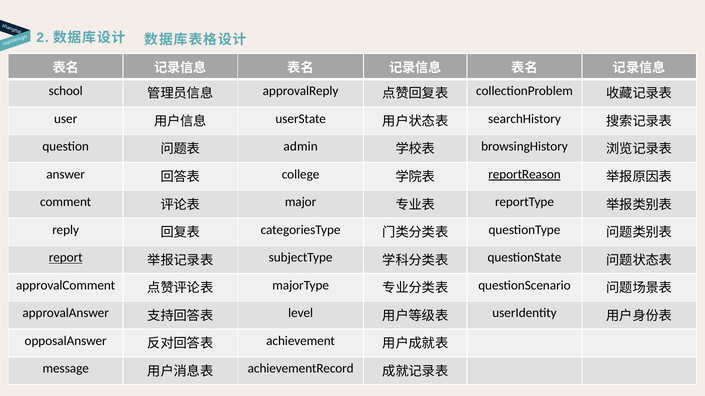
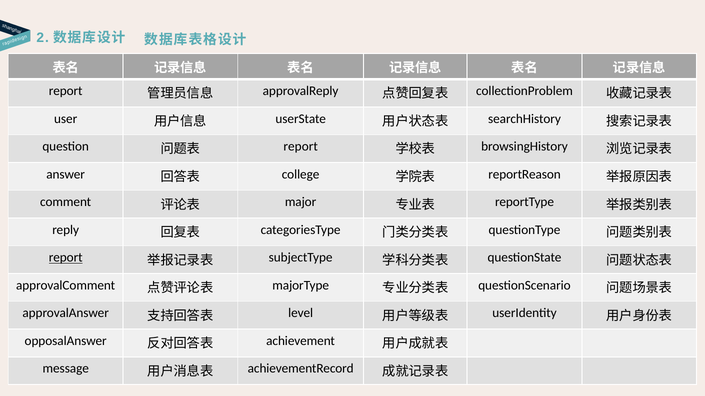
school at (66, 91): school -> report
admin at (301, 147): admin -> report
reportReason underline: present -> none
